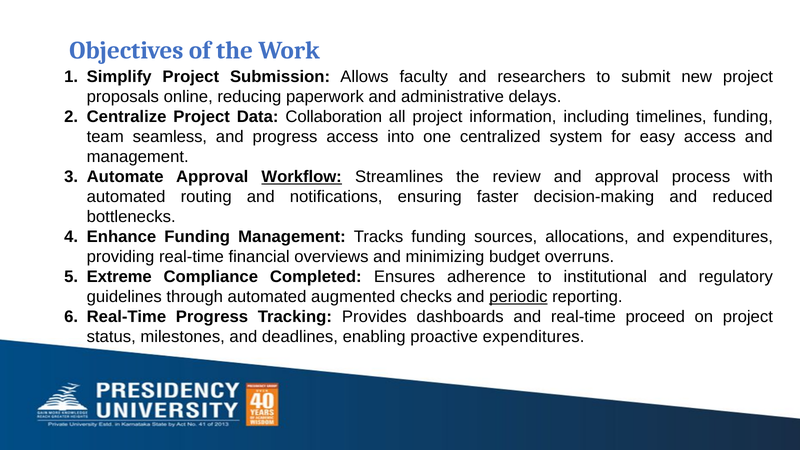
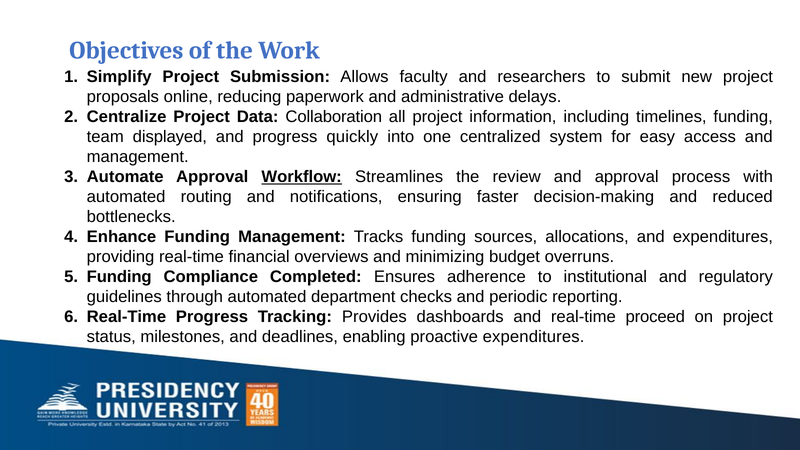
seamless: seamless -> displayed
progress access: access -> quickly
Extreme at (119, 277): Extreme -> Funding
augmented: augmented -> department
periodic underline: present -> none
